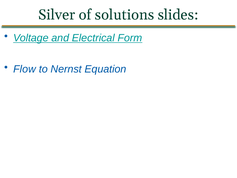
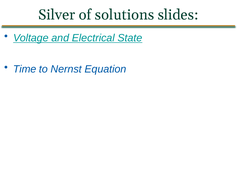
Form: Form -> State
Flow: Flow -> Time
